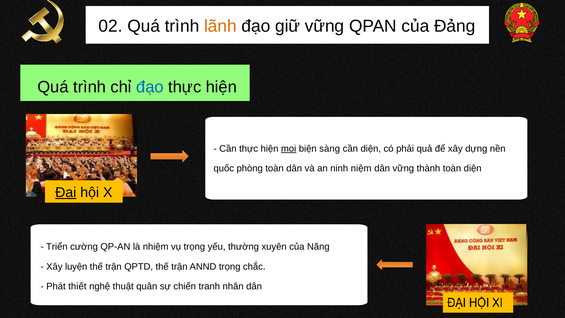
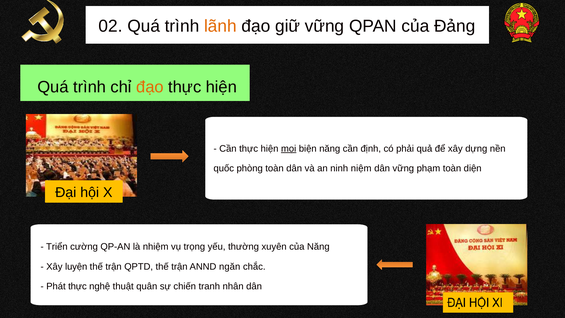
đạo at (150, 87) colour: blue -> orange
biện sàng: sàng -> năng
cần diện: diện -> định
thành: thành -> phạm
Đại underline: present -> none
ANND trọng: trọng -> ngăn
Phát thiết: thiết -> thực
